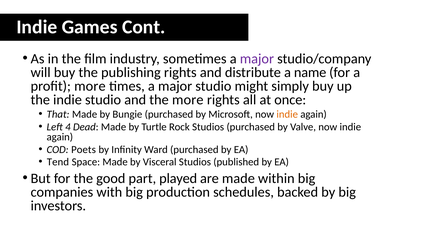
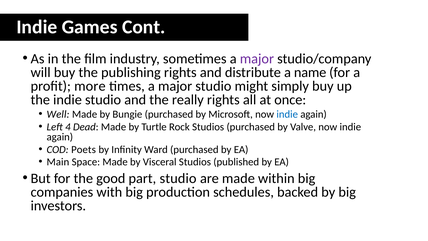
the more: more -> really
That: That -> Well
indie at (287, 114) colour: orange -> blue
Tend: Tend -> Main
part played: played -> studio
